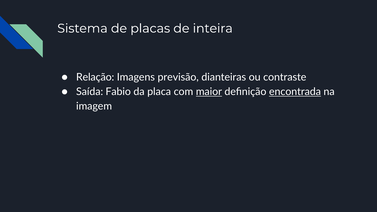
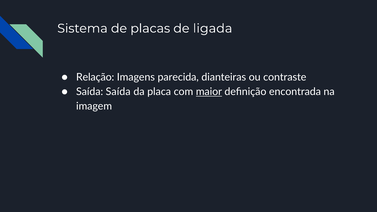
inteira: inteira -> ligada
previsão: previsão -> parecida
Saída Fabio: Fabio -> Saída
encontrada underline: present -> none
